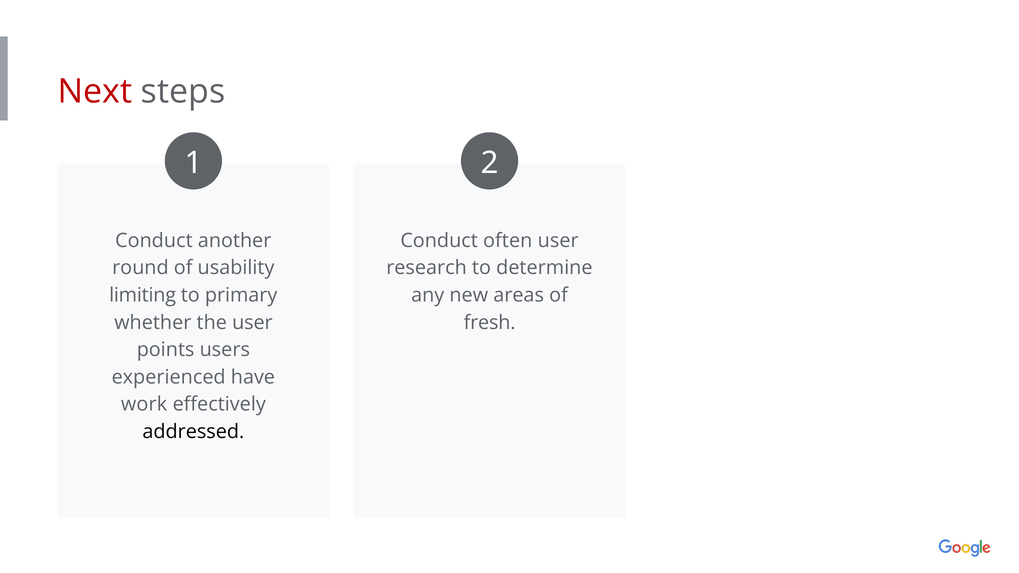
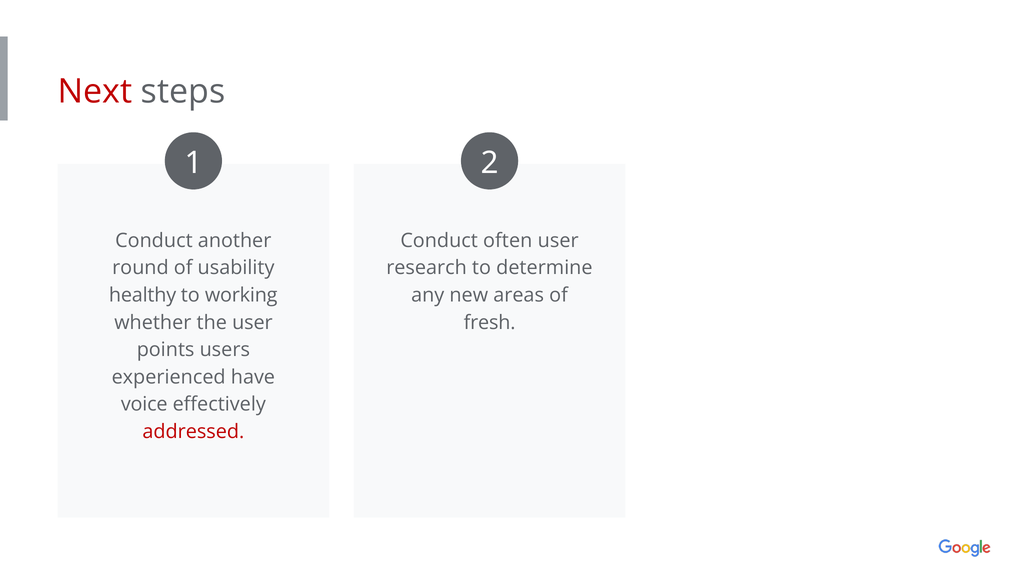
limiting: limiting -> healthy
primary: primary -> working
work: work -> voice
addressed colour: black -> red
